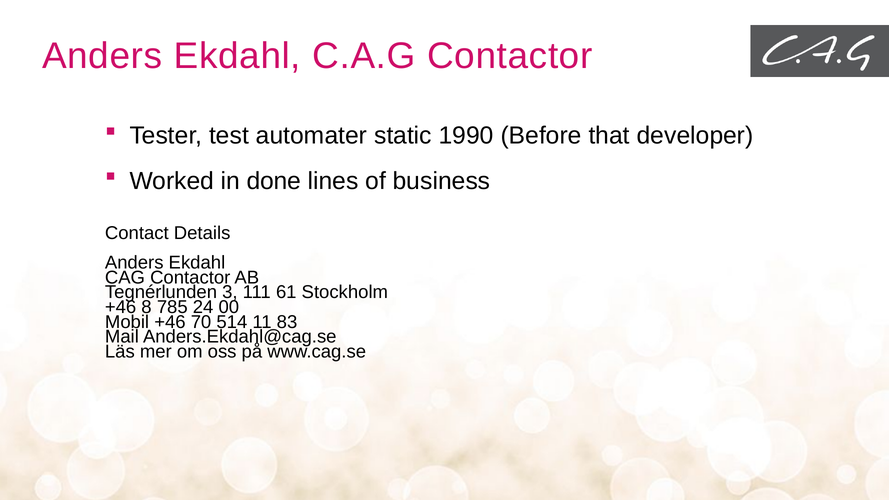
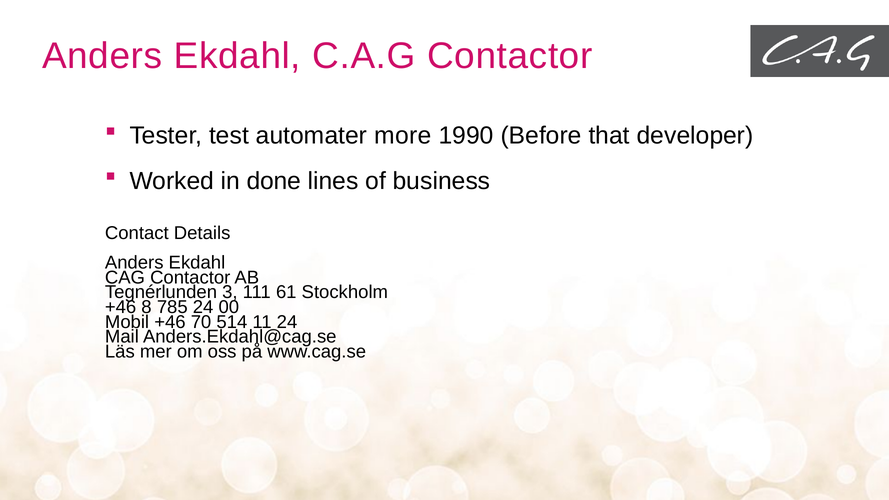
static: static -> more
11 83: 83 -> 24
